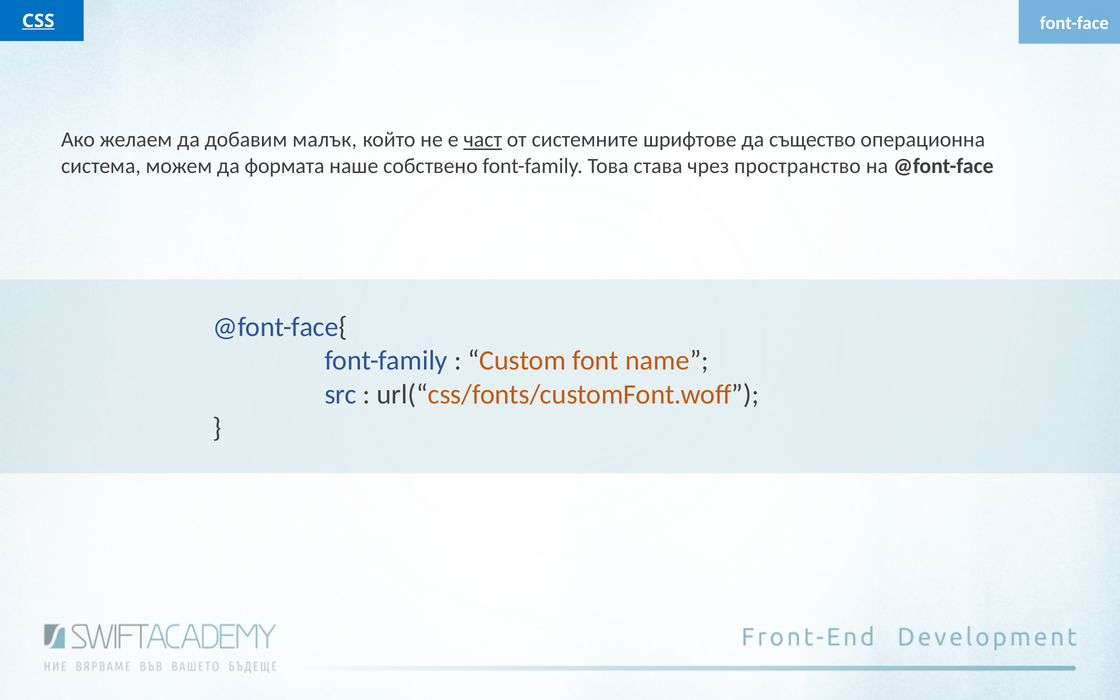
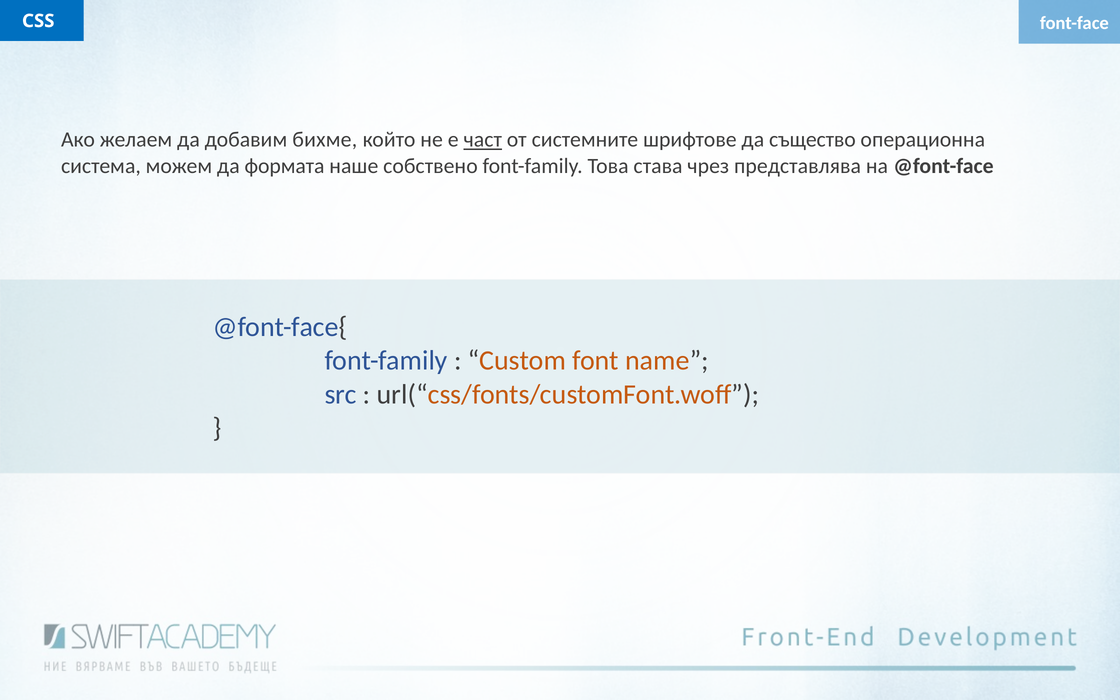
CSS underline: present -> none
малък: малък -> бихме
пространство: пространство -> представлява
